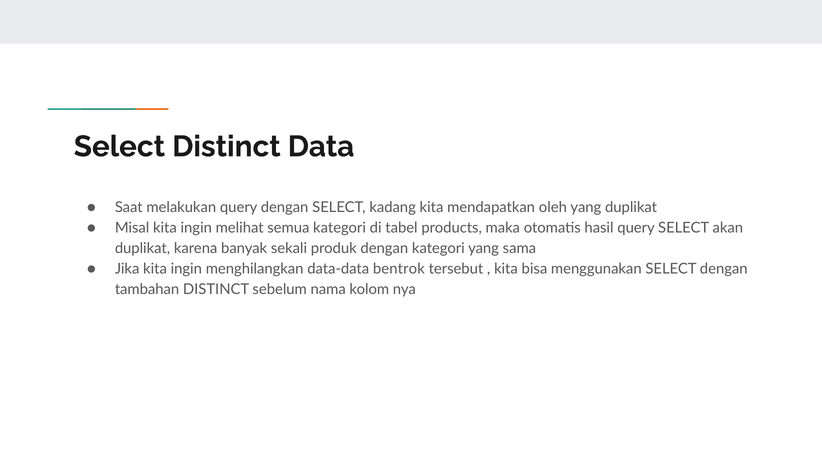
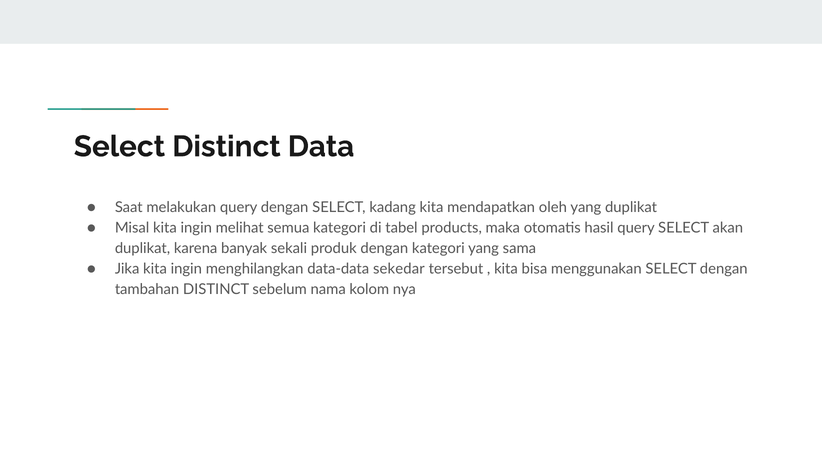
bentrok: bentrok -> sekedar
